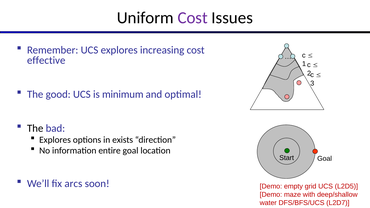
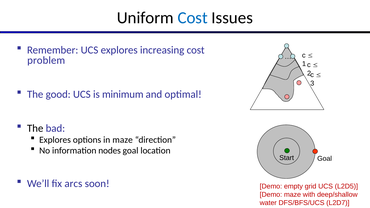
Cost at (193, 18) colour: purple -> blue
effective: effective -> problem
in exists: exists -> maze
entire: entire -> nodes
